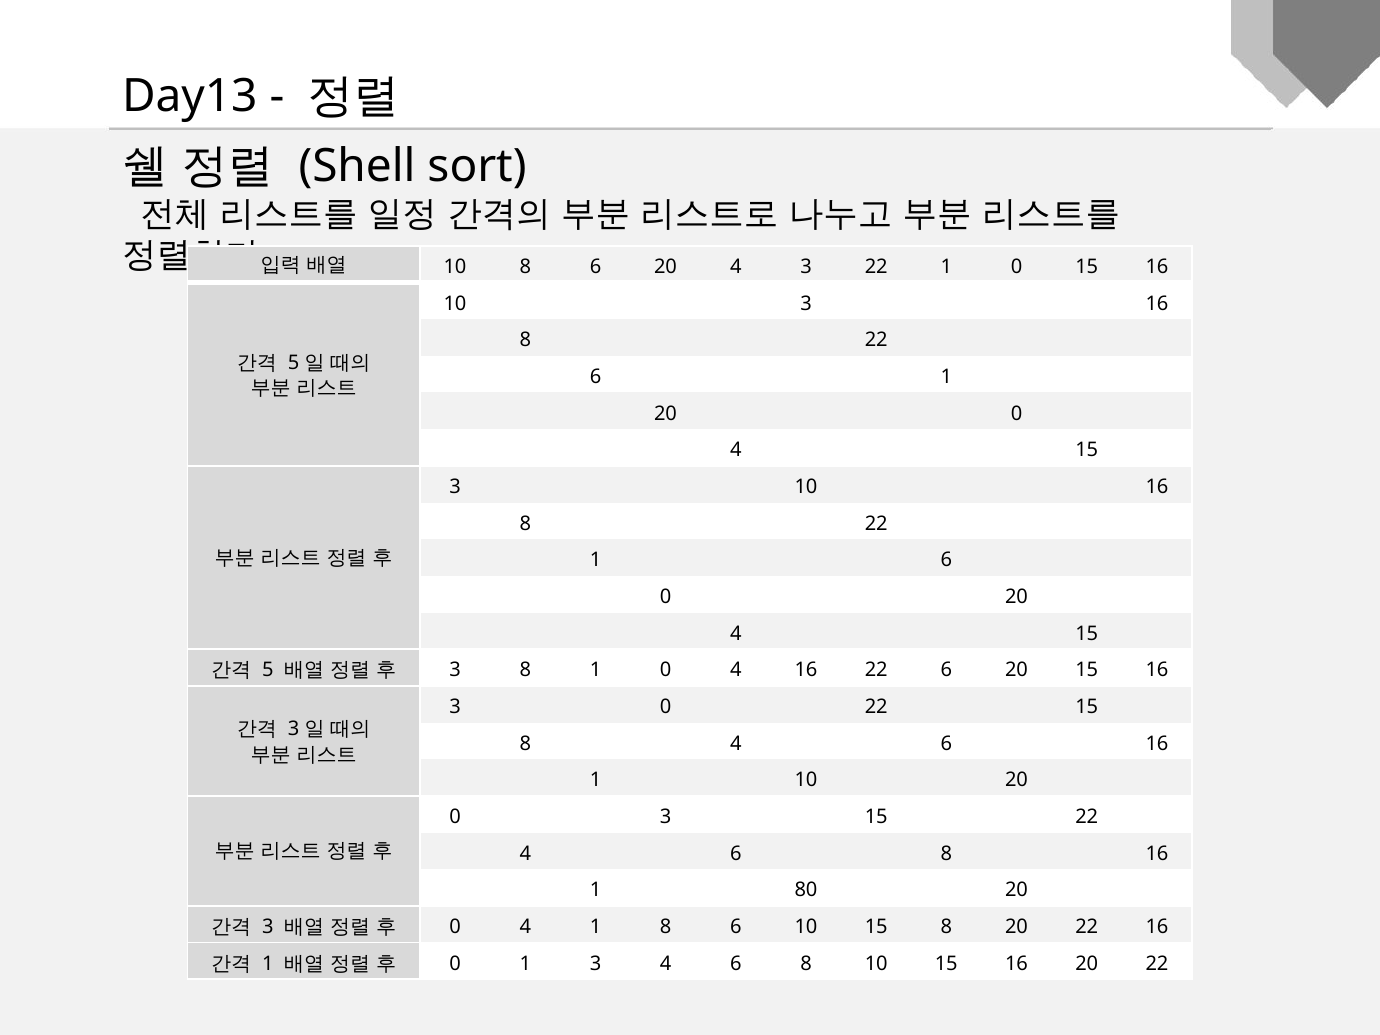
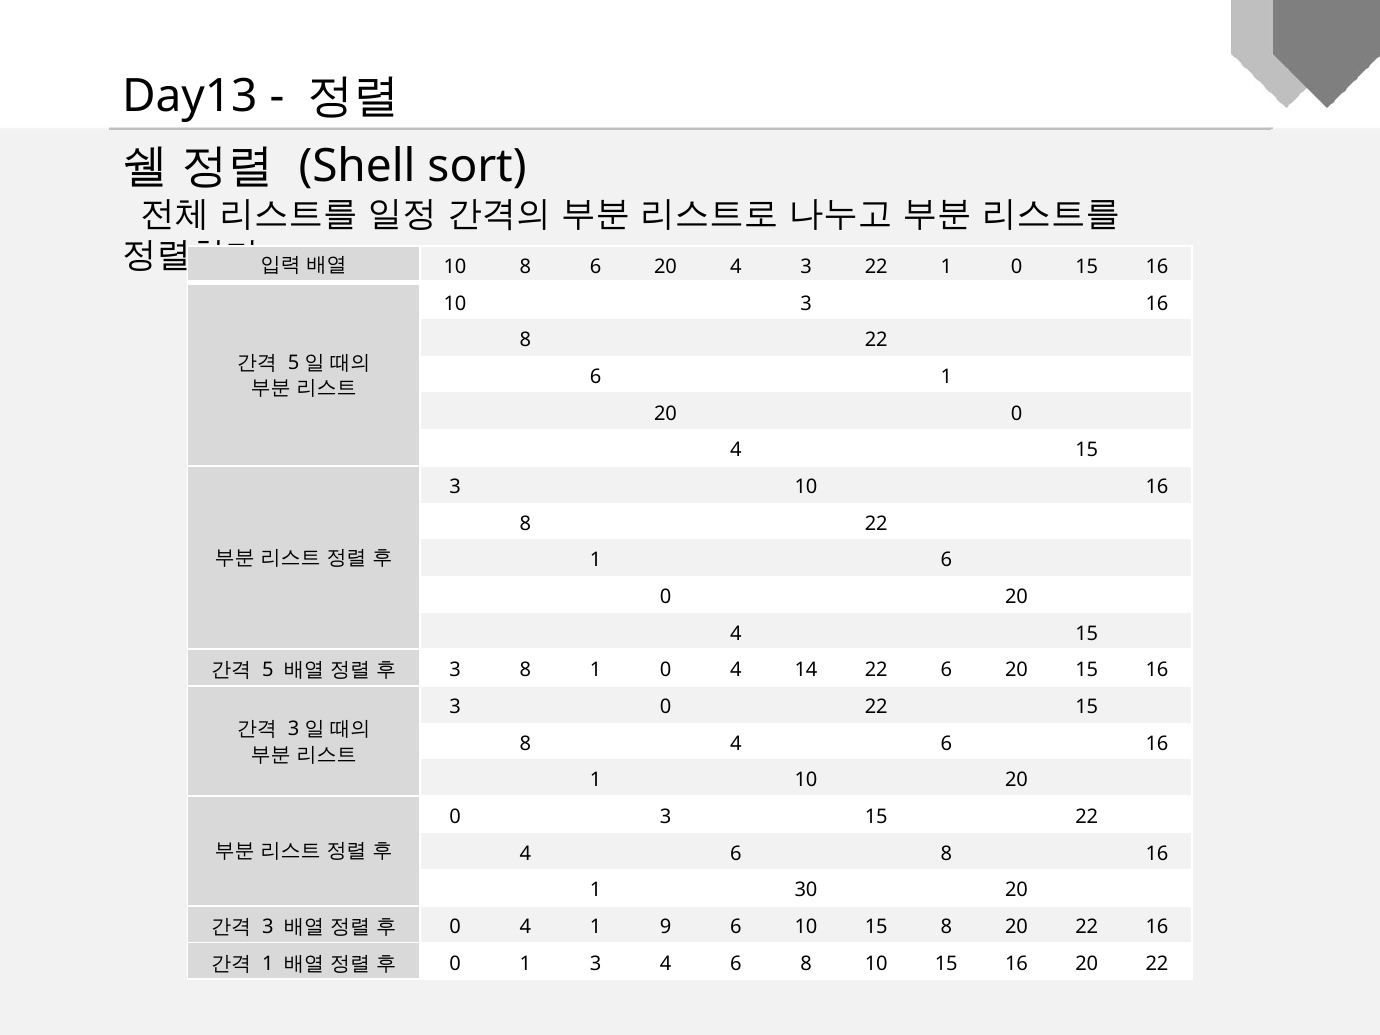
4 16: 16 -> 14
80: 80 -> 30
1 8: 8 -> 9
